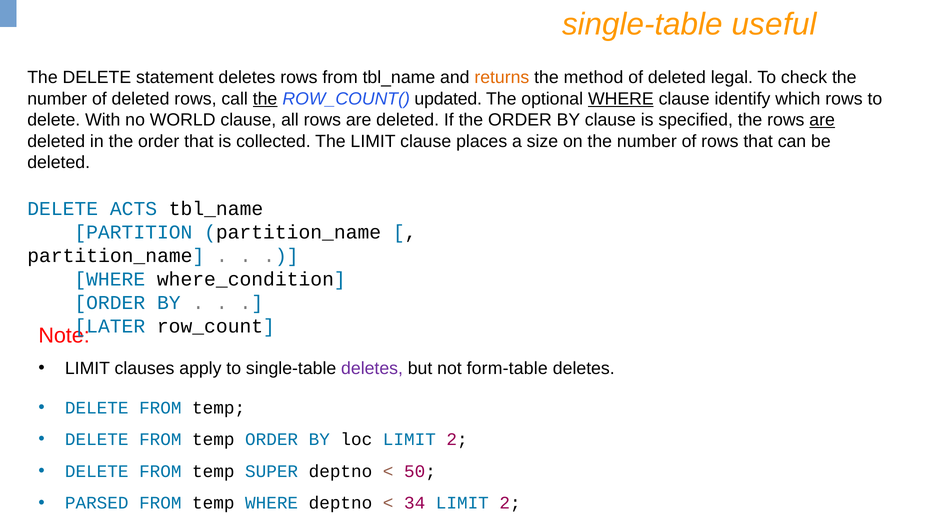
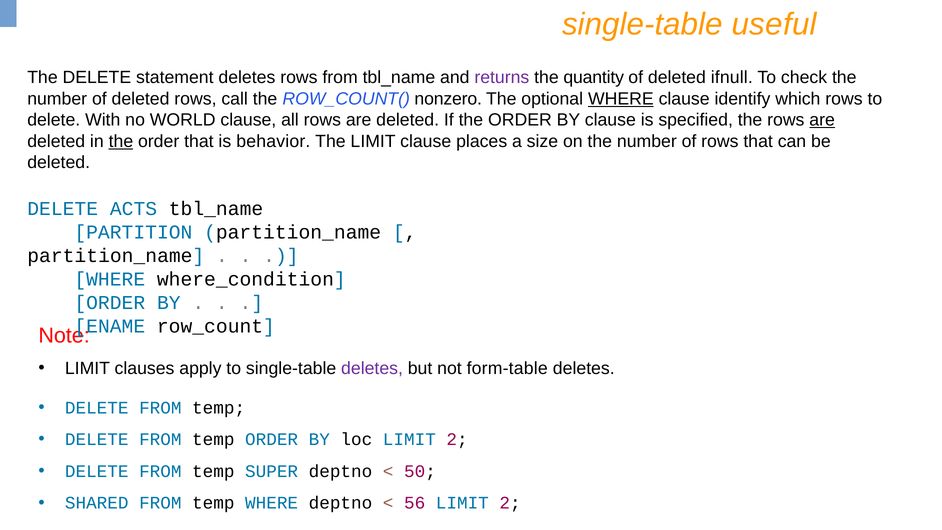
returns colour: orange -> purple
method: method -> quantity
legal: legal -> ifnull
the at (265, 99) underline: present -> none
updated: updated -> nonzero
the at (121, 141) underline: none -> present
collected: collected -> behavior
LATER: LATER -> ENAME
PARSED: PARSED -> SHARED
34: 34 -> 56
